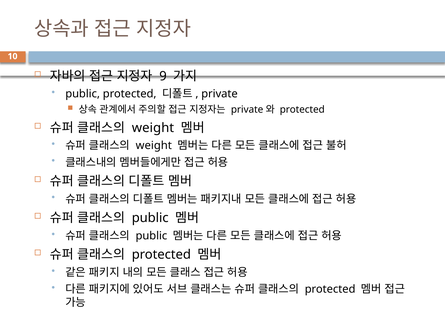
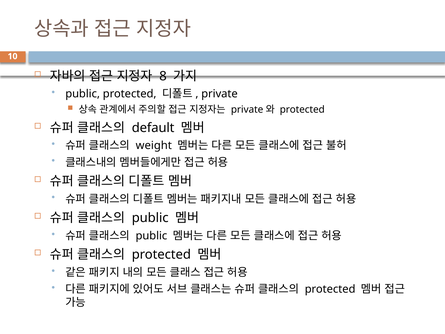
9: 9 -> 8
weight at (153, 128): weight -> default
